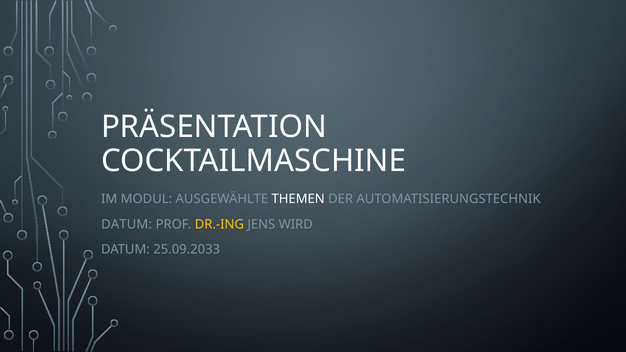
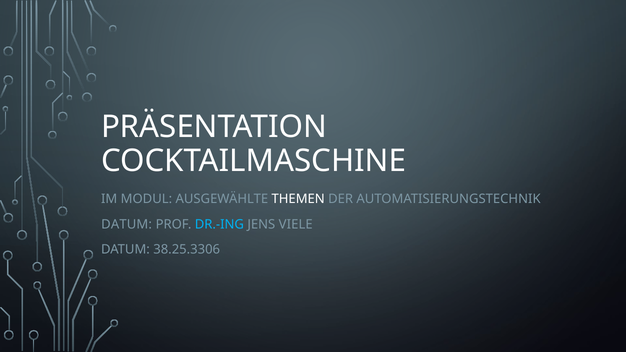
DR.-ING colour: yellow -> light blue
WIRD: WIRD -> VIELE
25.09.2033: 25.09.2033 -> 38.25.3306
